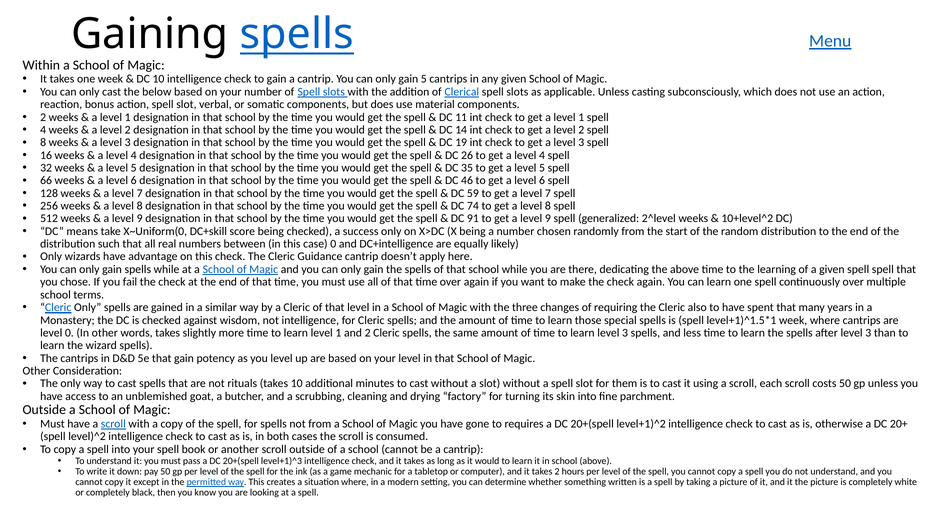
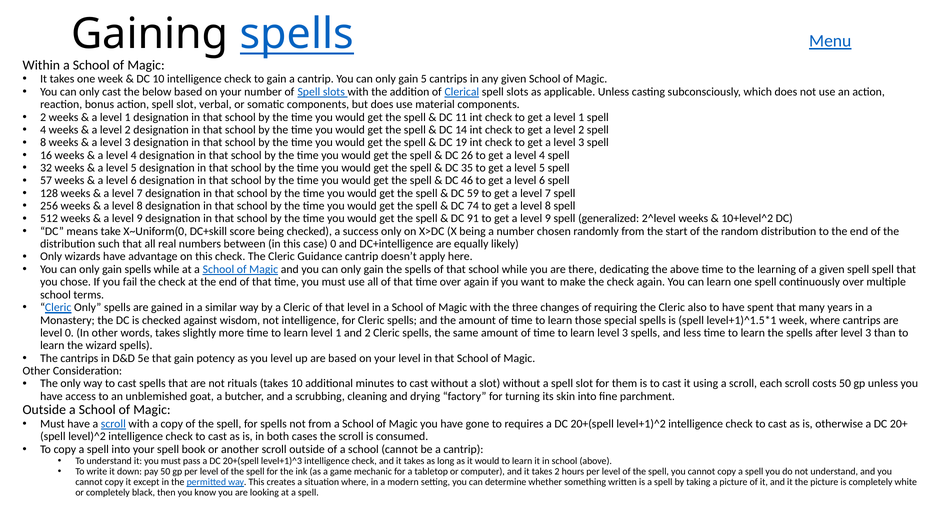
66: 66 -> 57
